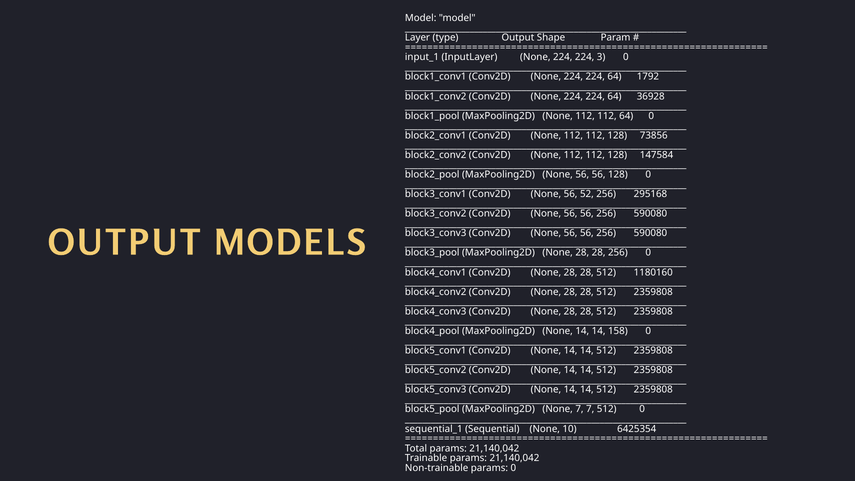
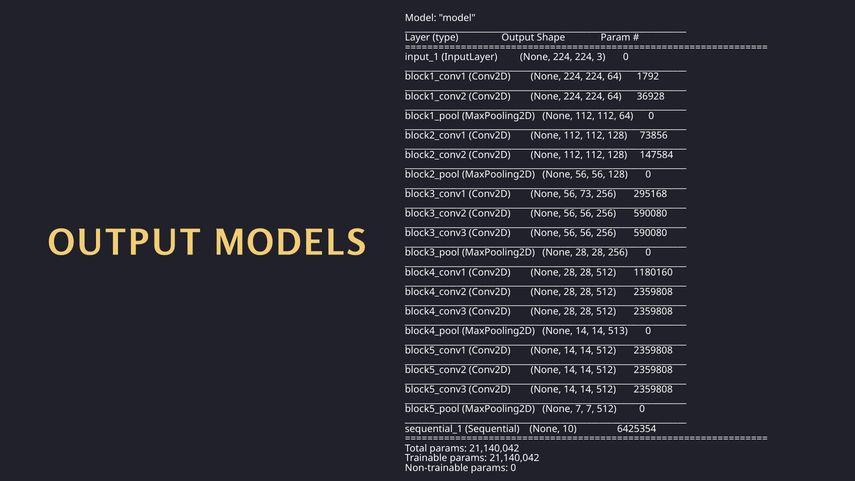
52: 52 -> 73
158: 158 -> 513
